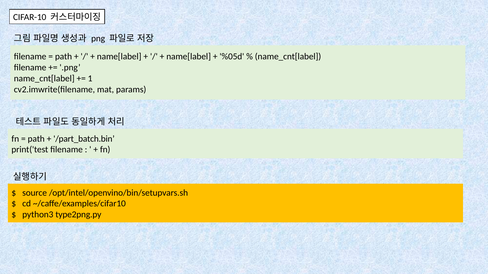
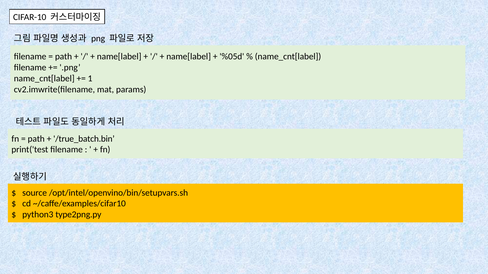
/part_batch.bin: /part_batch.bin -> /true_batch.bin
